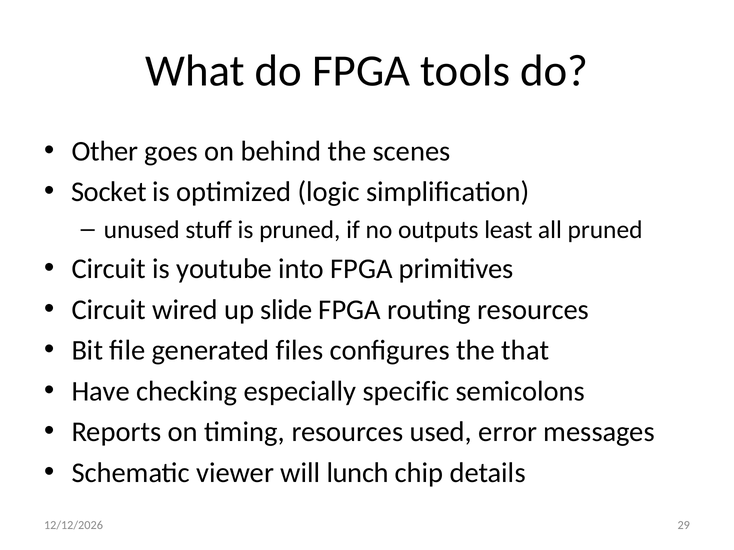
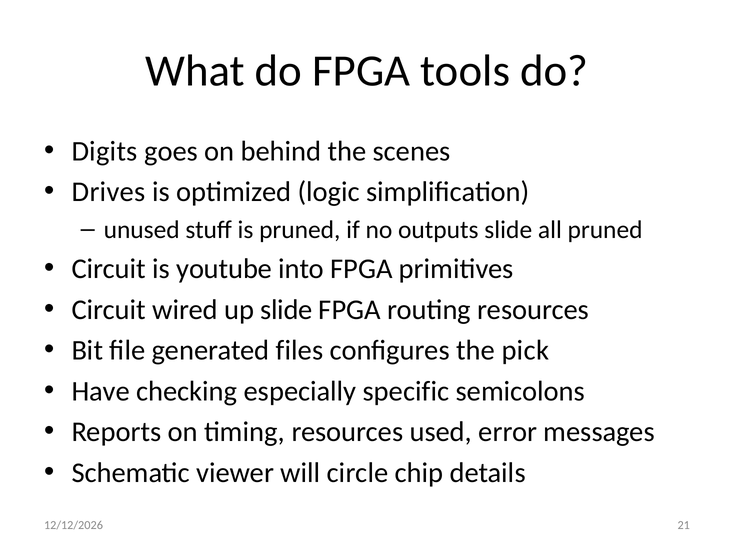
Other: Other -> Digits
Socket: Socket -> Drives
outputs least: least -> slide
that: that -> pick
lunch: lunch -> circle
29: 29 -> 21
